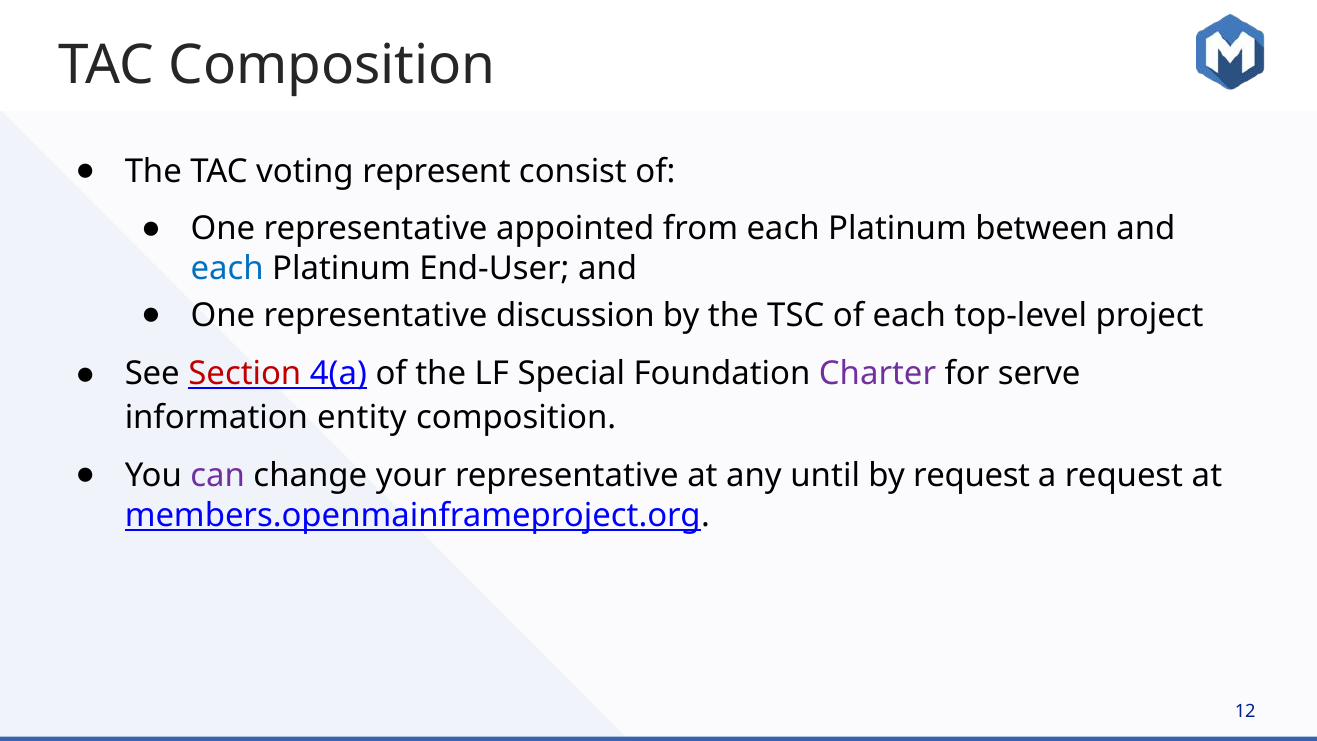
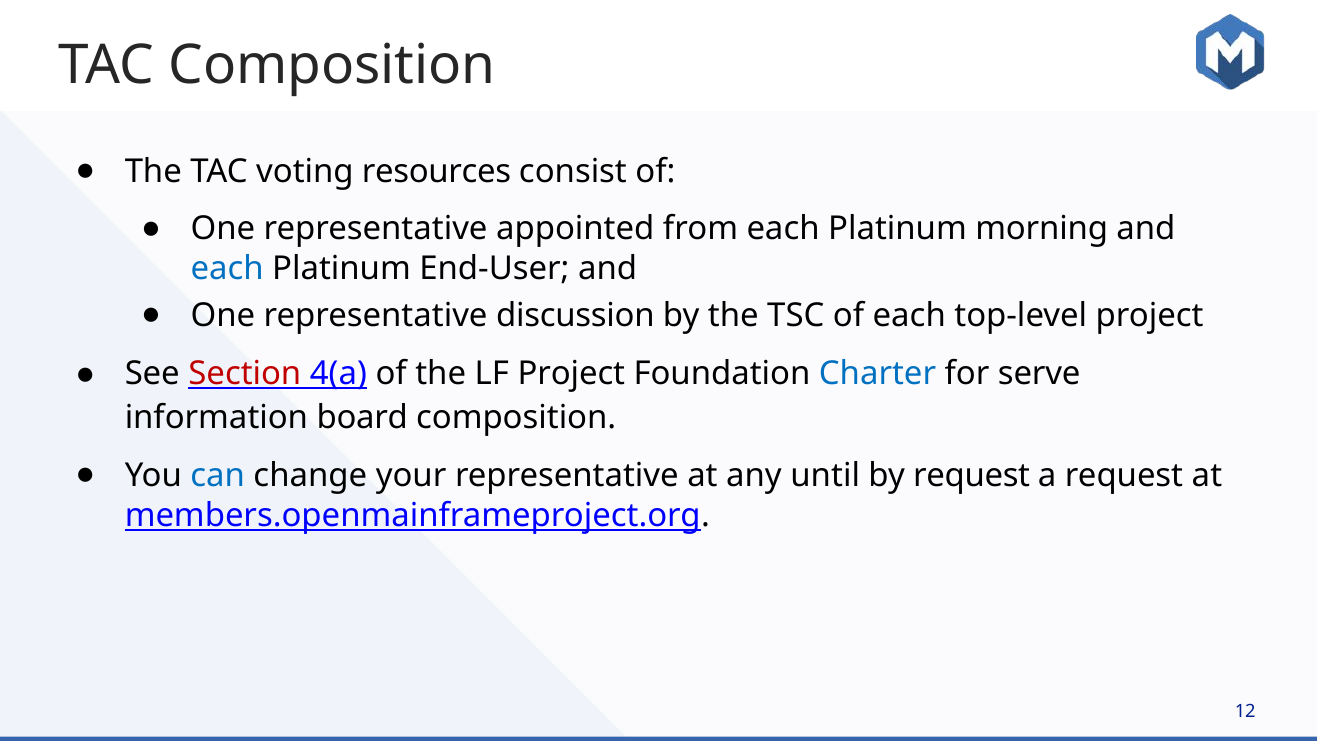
represent: represent -> resources
between: between -> morning
LF Special: Special -> Project
Charter colour: purple -> blue
entity: entity -> board
can colour: purple -> blue
